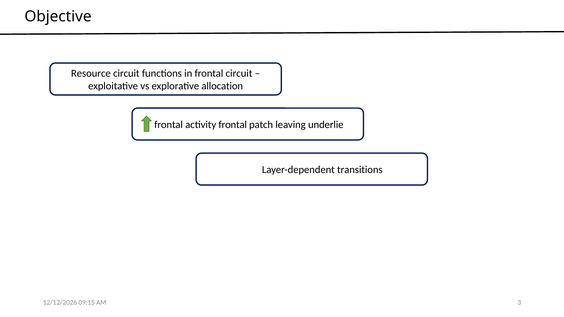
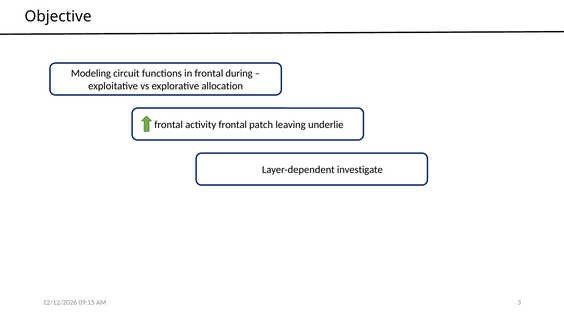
Resource: Resource -> Modeling
frontal circuit: circuit -> during
transitions: transitions -> investigate
